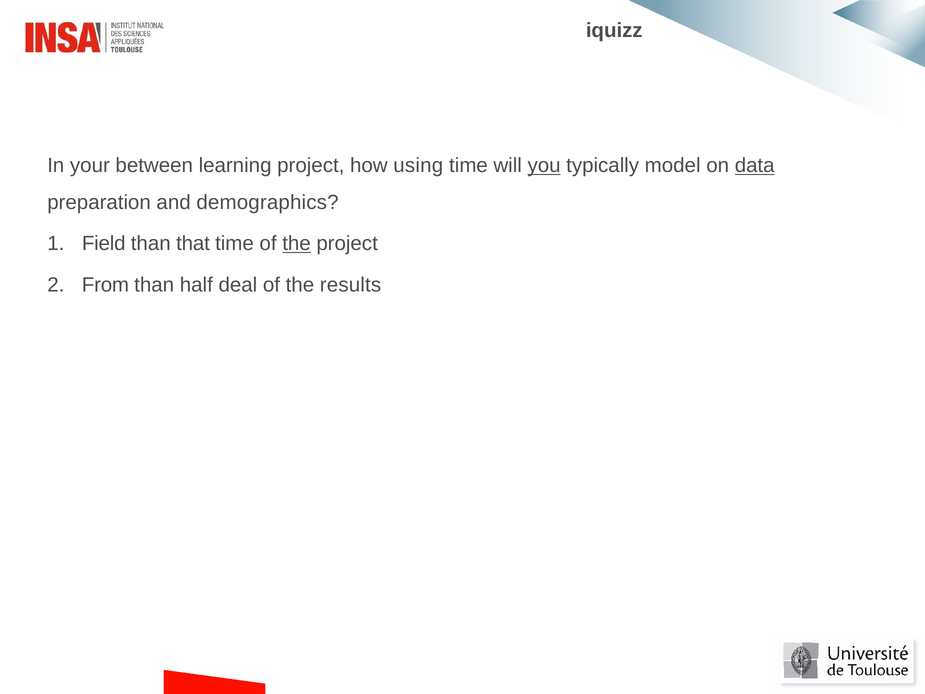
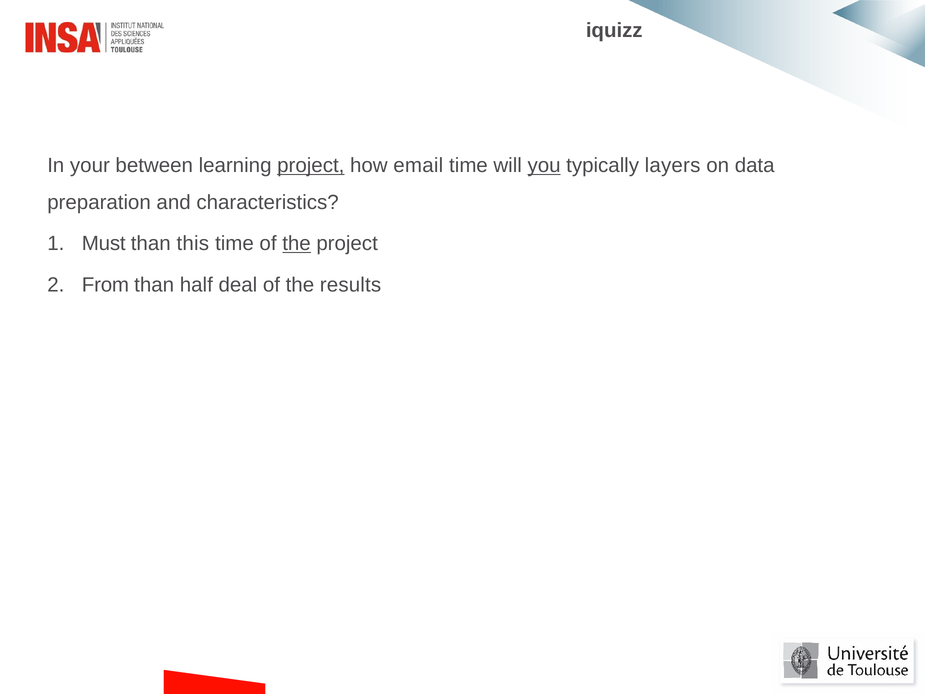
project at (311, 166) underline: none -> present
using: using -> email
model: model -> layers
data underline: present -> none
demographics: demographics -> characteristics
Field: Field -> Must
that: that -> this
